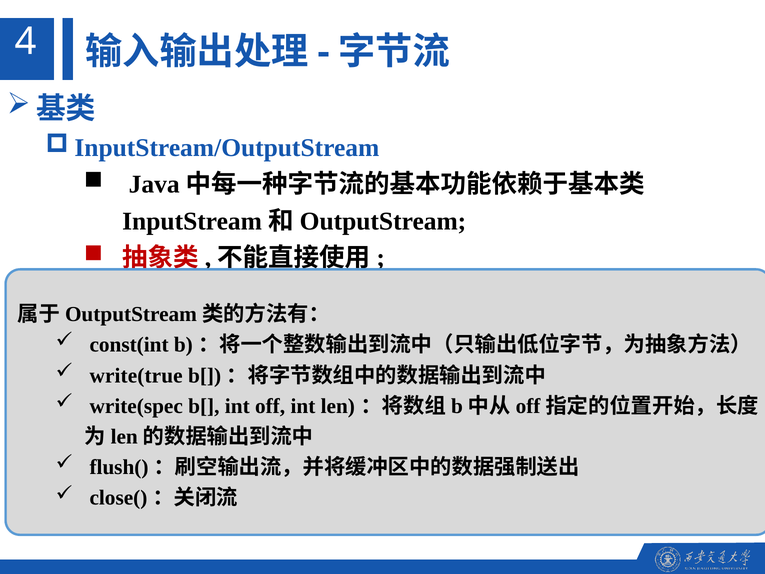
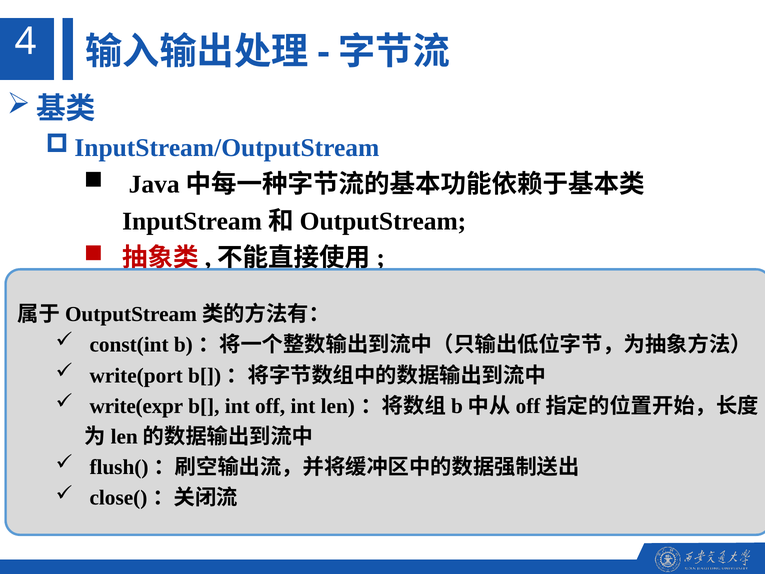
write(true: write(true -> write(port
write(spec: write(spec -> write(expr
